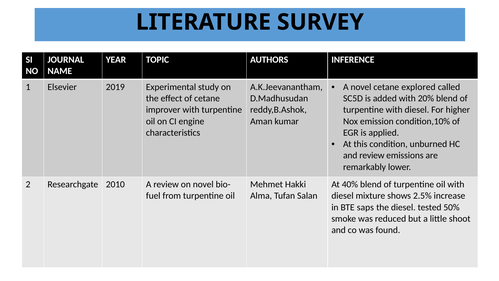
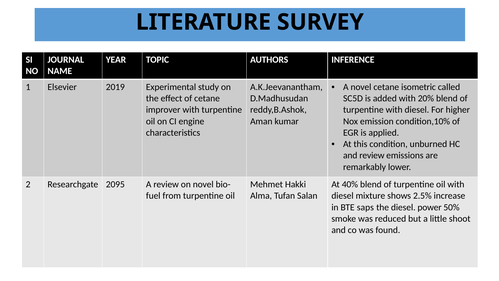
explored: explored -> isometric
2010: 2010 -> 2095
tested: tested -> power
